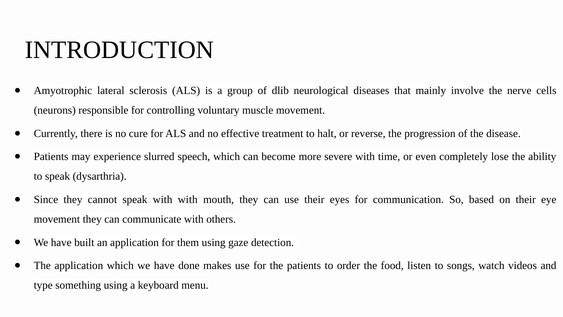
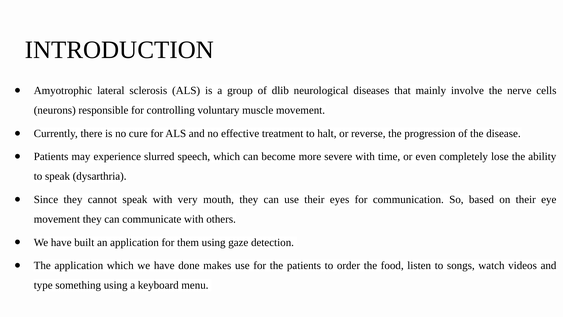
with with: with -> very
